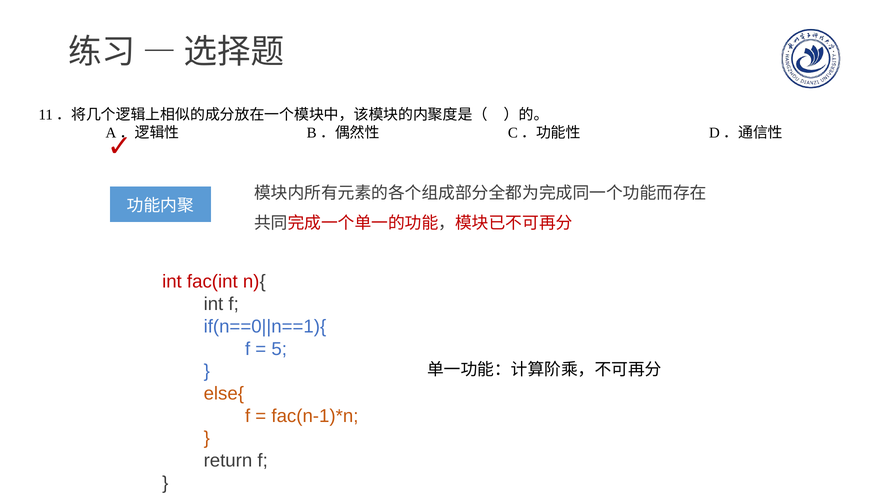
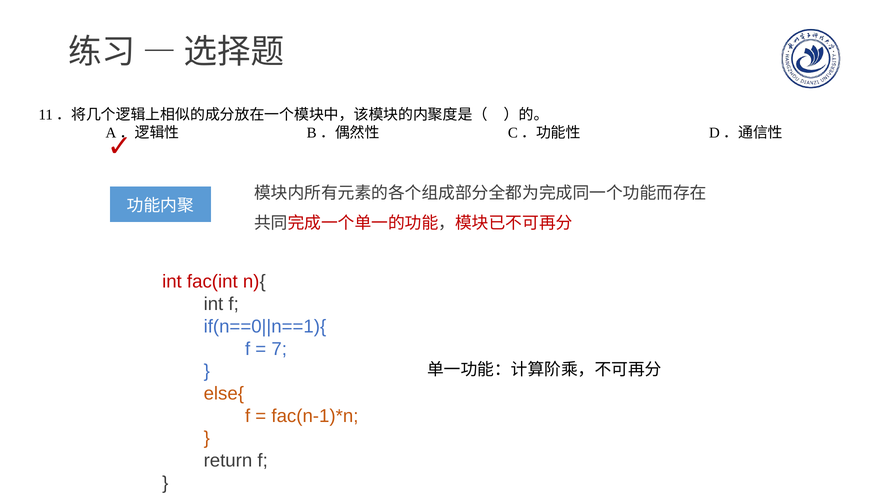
5: 5 -> 7
